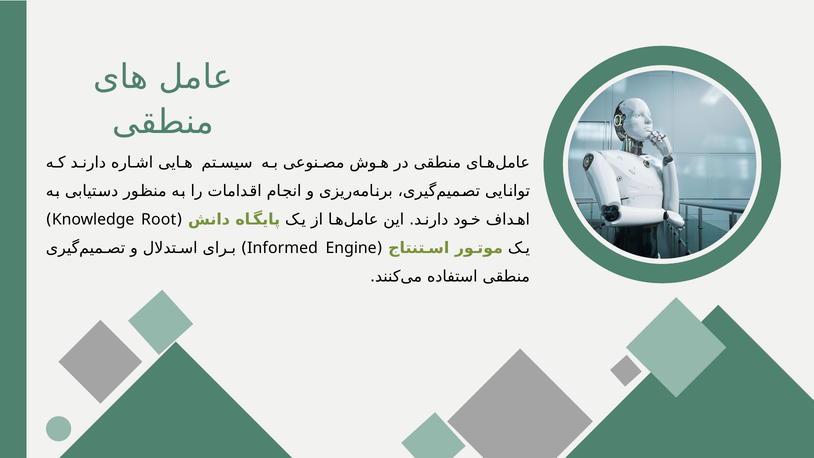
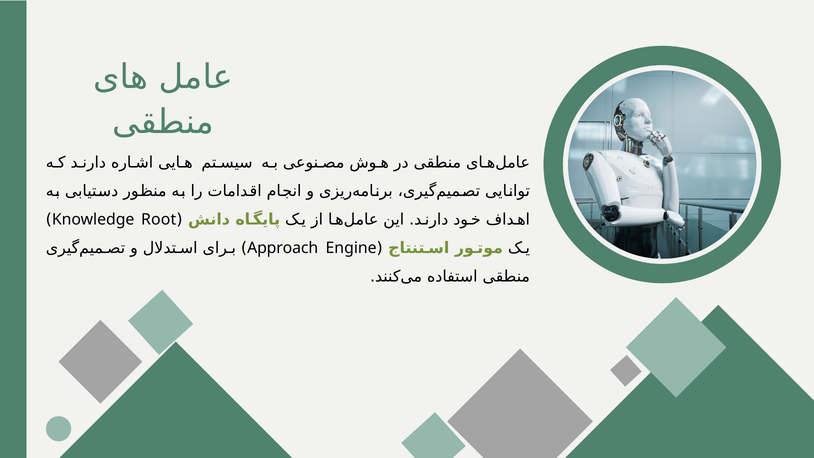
Informed: Informed -> Approach
